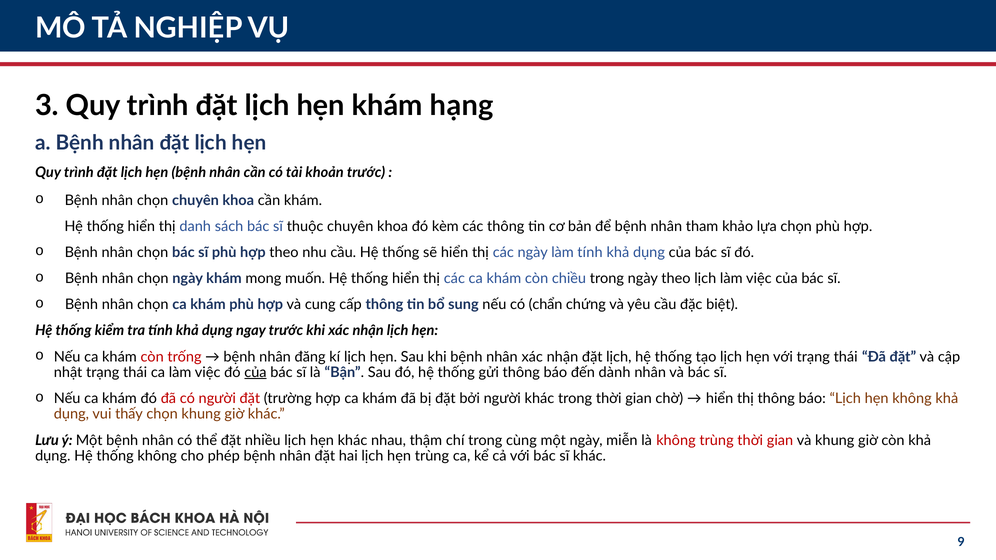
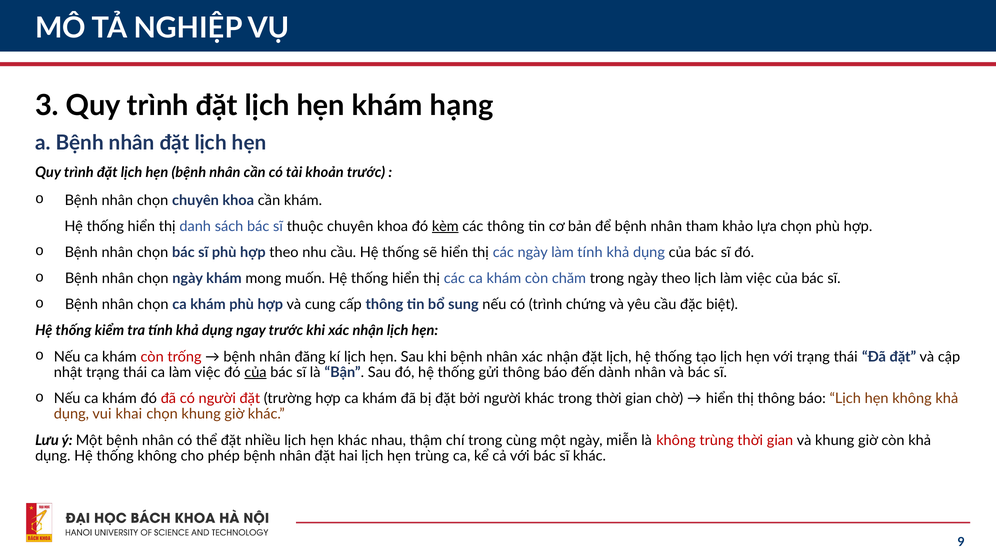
kèm underline: none -> present
chiều: chiều -> chăm
có chẩn: chẩn -> trình
thấy: thấy -> khai
